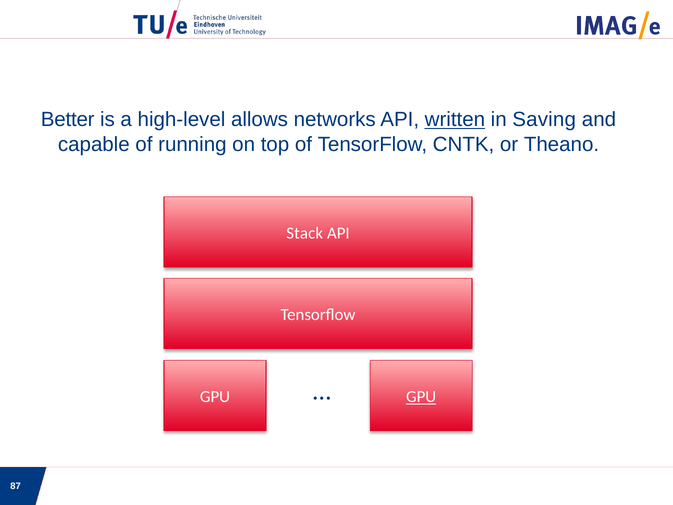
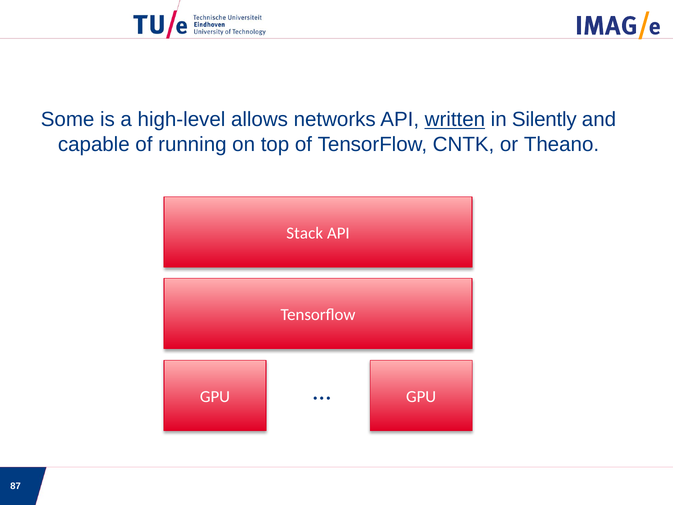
Better: Better -> Some
Saving: Saving -> Silently
GPU at (421, 397) underline: present -> none
